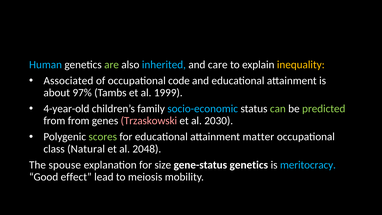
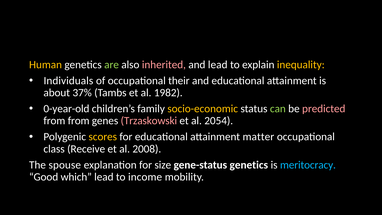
Human colour: light blue -> yellow
inherited colour: light blue -> pink
and care: care -> lead
Associated: Associated -> Individuals
code: code -> their
97%: 97% -> 37%
1999: 1999 -> 1982
4-year-old: 4-year-old -> 0-year-old
socio-economic colour: light blue -> yellow
predicted colour: light green -> pink
2030: 2030 -> 2054
scores colour: light green -> yellow
Natural: Natural -> Receive
2048: 2048 -> 2008
effect: effect -> which
meiosis: meiosis -> income
